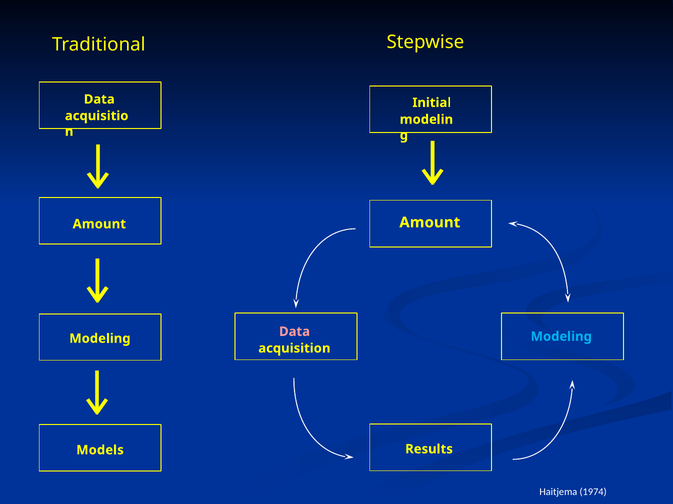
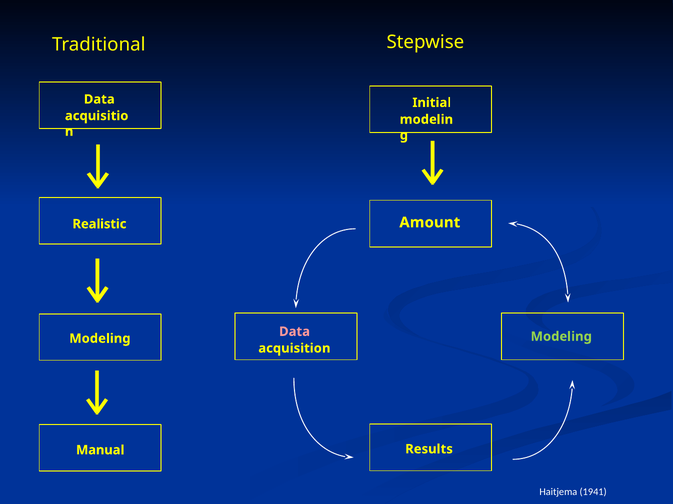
Amount at (99, 224): Amount -> Realistic
Modeling at (561, 337) colour: light blue -> light green
Models: Models -> Manual
1974: 1974 -> 1941
